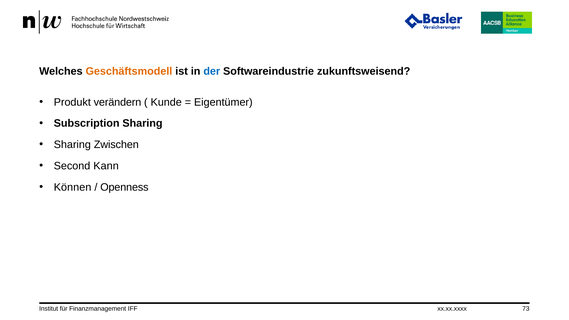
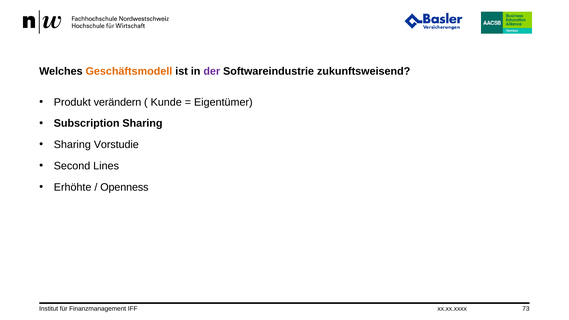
der colour: blue -> purple
Zwischen: Zwischen -> Vorstudie
Kann: Kann -> Lines
Können: Können -> Erhöhte
